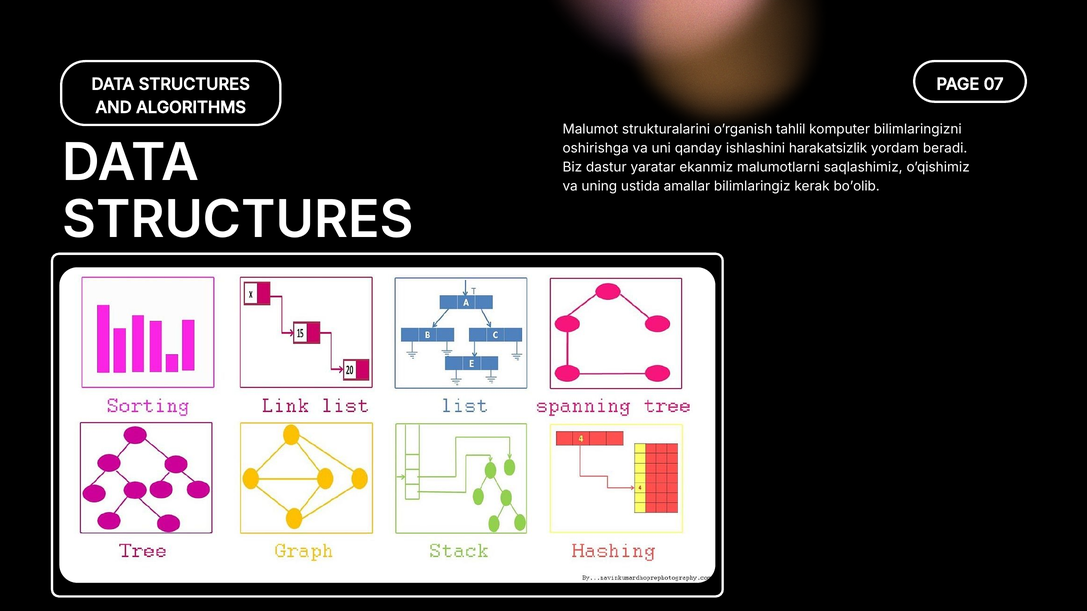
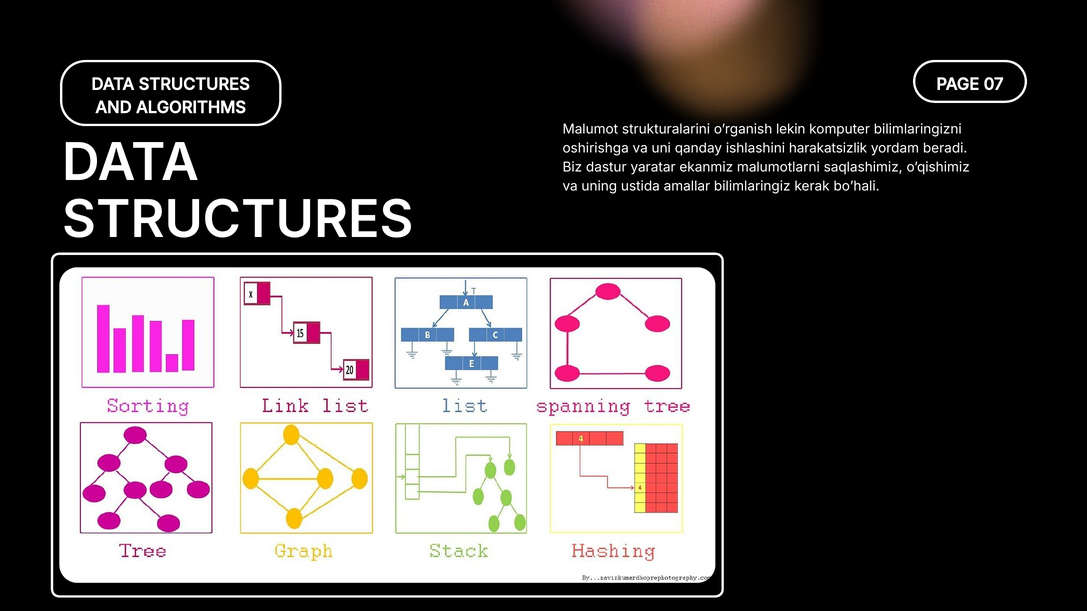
tahlil: tahlil -> lekin
bo’olib: bo’olib -> bo’hali
